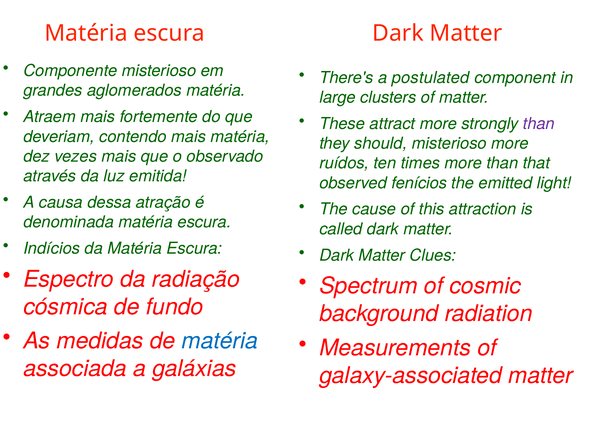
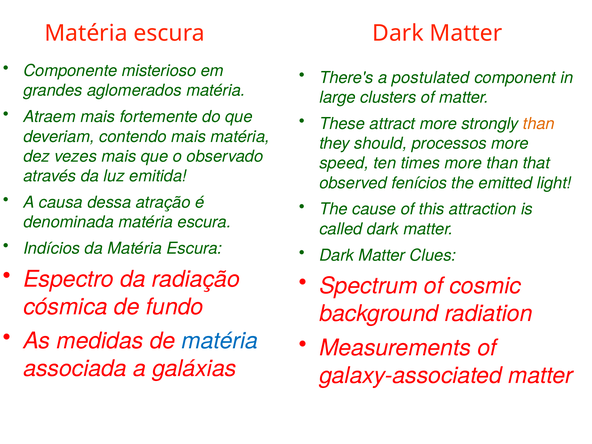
than at (539, 124) colour: purple -> orange
should misterioso: misterioso -> processos
ruídos: ruídos -> speed
